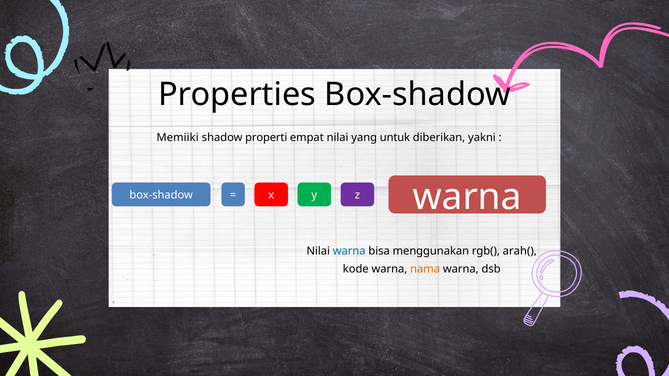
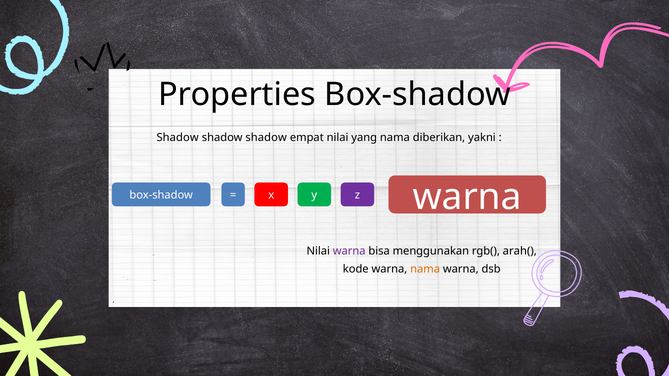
Memiiki at (178, 138): Memiiki -> Shadow
properti at (266, 138): properti -> shadow
yang untuk: untuk -> nama
warna at (349, 251) colour: blue -> purple
